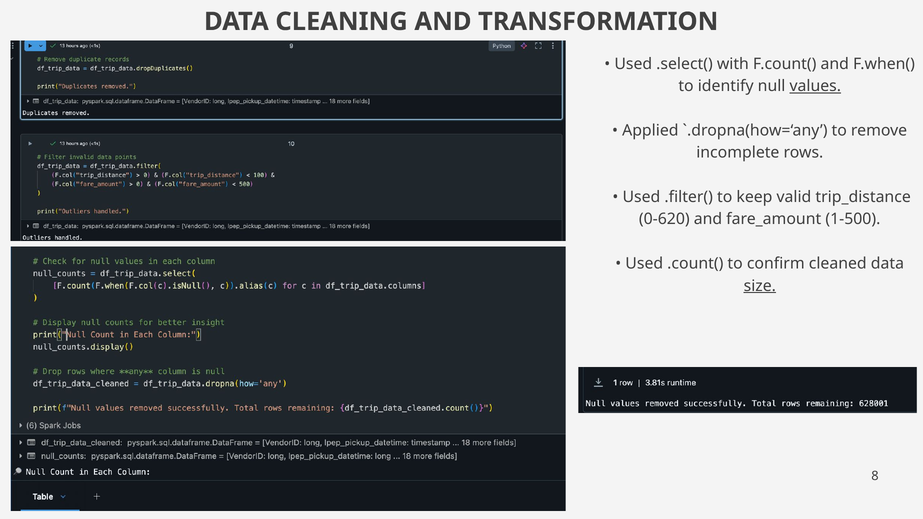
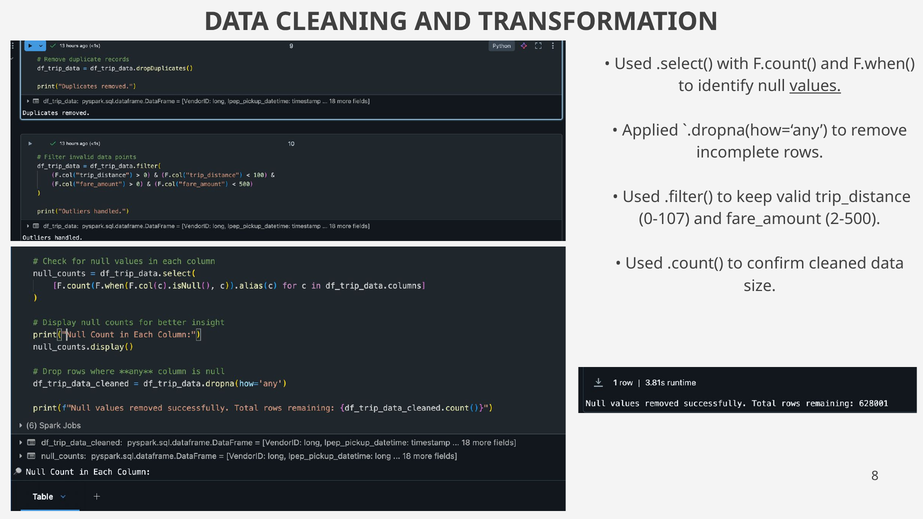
0-620: 0-620 -> 0-107
1-500: 1-500 -> 2-500
size underline: present -> none
